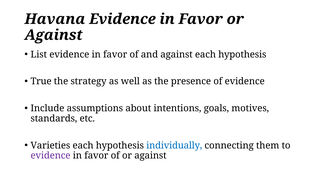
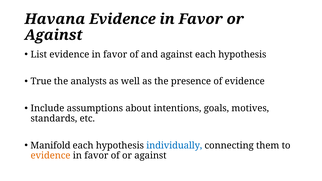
strategy: strategy -> analysts
Varieties: Varieties -> Manifold
evidence at (51, 156) colour: purple -> orange
